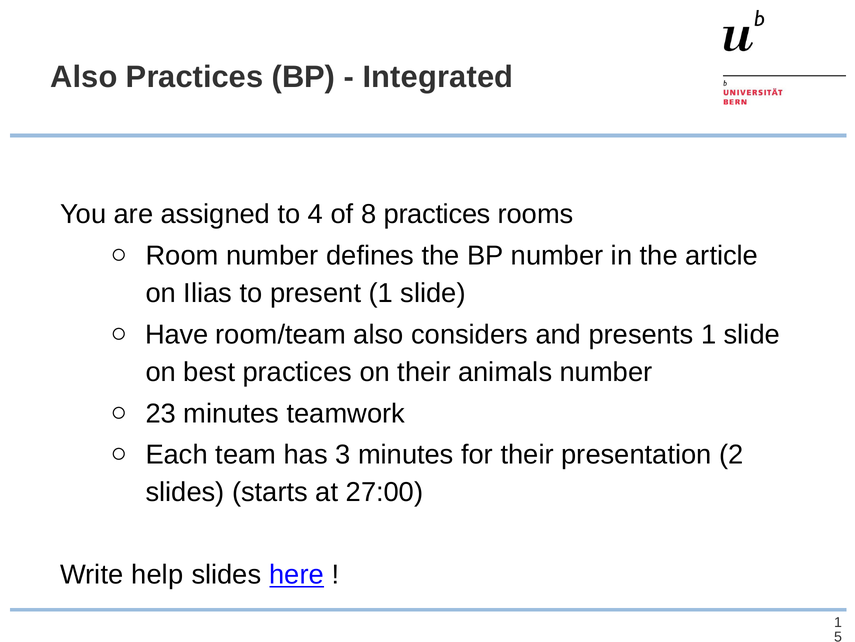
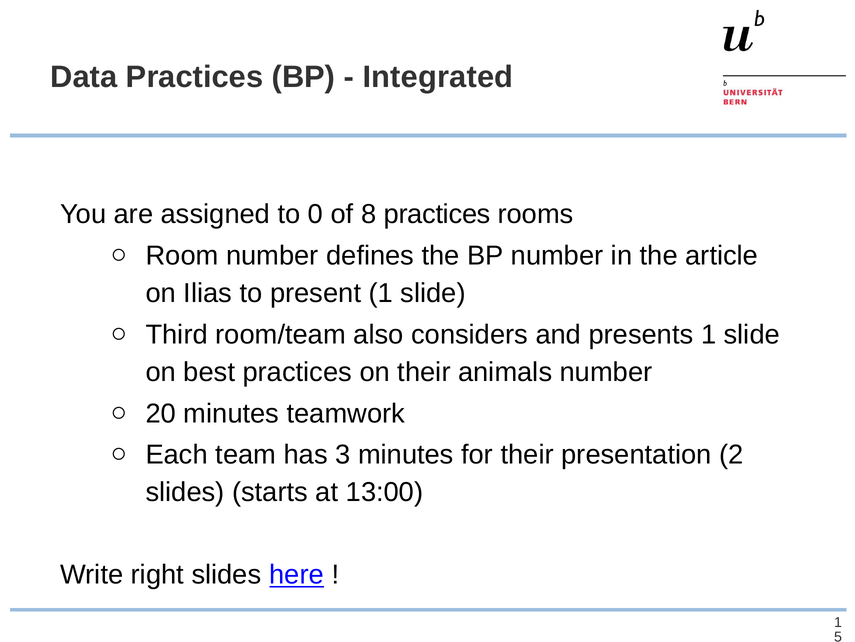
Also at (84, 77): Also -> Data
4: 4 -> 0
Have: Have -> Third
23: 23 -> 20
27:00: 27:00 -> 13:00
help: help -> right
